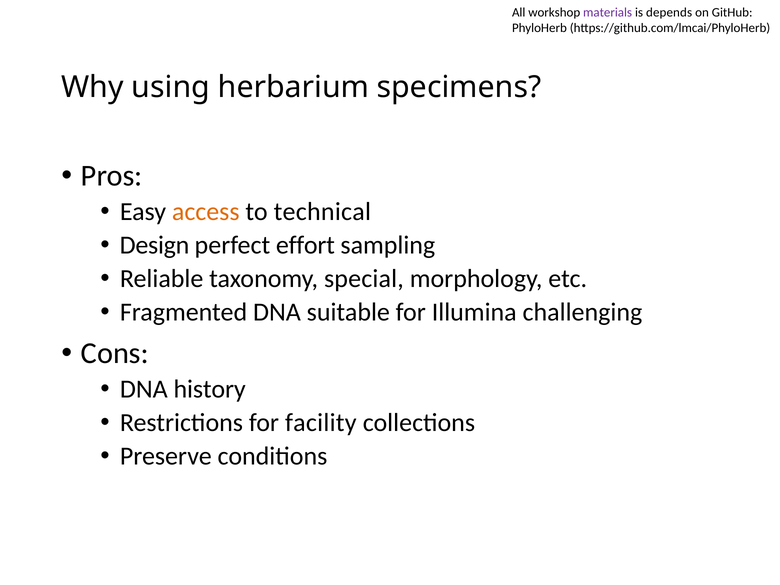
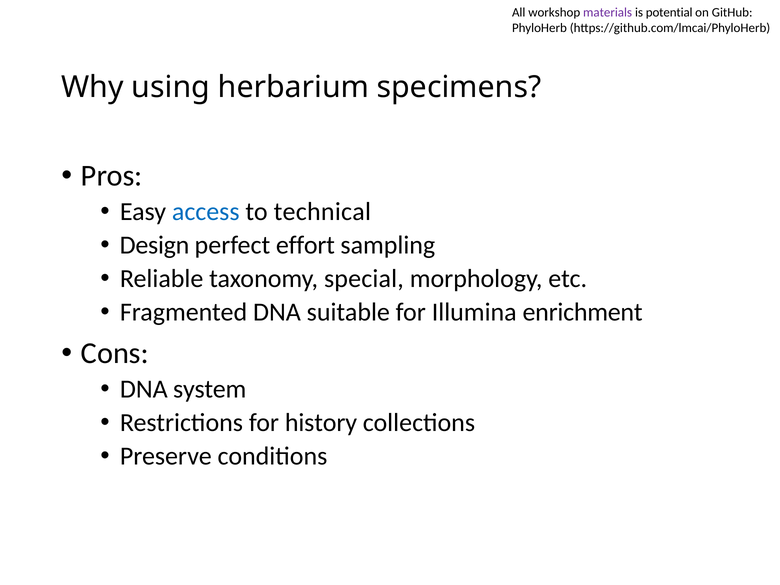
depends: depends -> potential
access colour: orange -> blue
challenging: challenging -> enrichment
history: history -> system
facility: facility -> history
